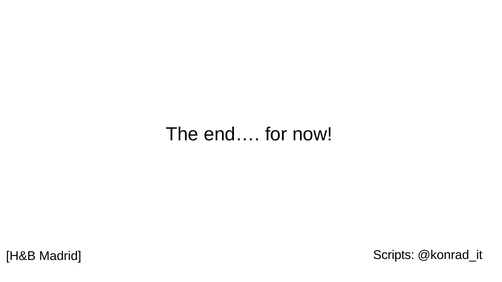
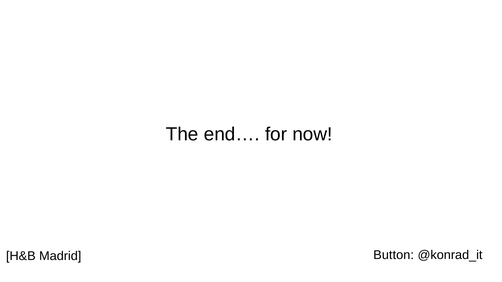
Scripts: Scripts -> Button
